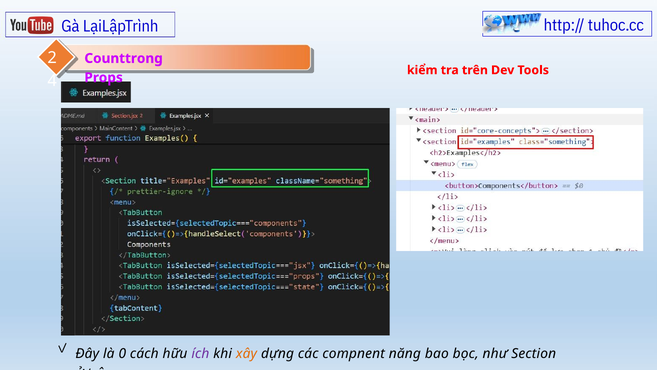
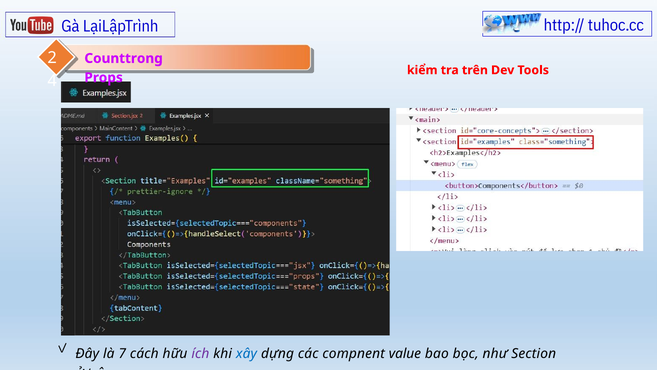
0: 0 -> 7
xây colour: orange -> blue
năng: năng -> value
